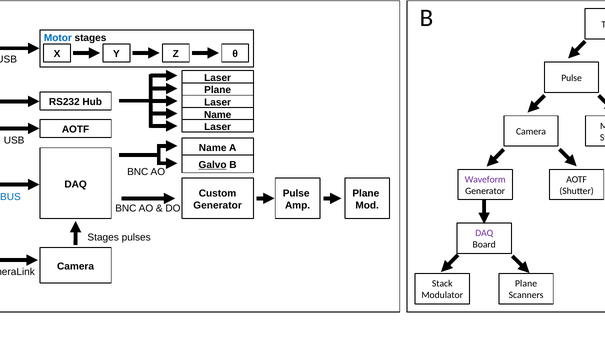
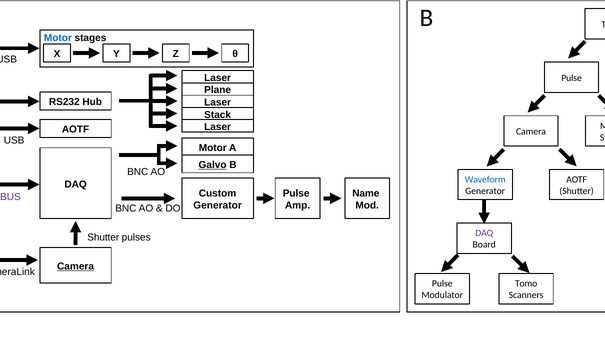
Name at (218, 115): Name -> Stack
Name at (213, 148): Name -> Motor
Waveform colour: purple -> blue
Plane at (366, 194): Plane -> Name
BUS colour: blue -> purple
Stages at (103, 238): Stages -> Shutter
Camera at (76, 267) underline: none -> present
Stack at (442, 284): Stack -> Pulse
Plane at (526, 284): Plane -> Tomo
